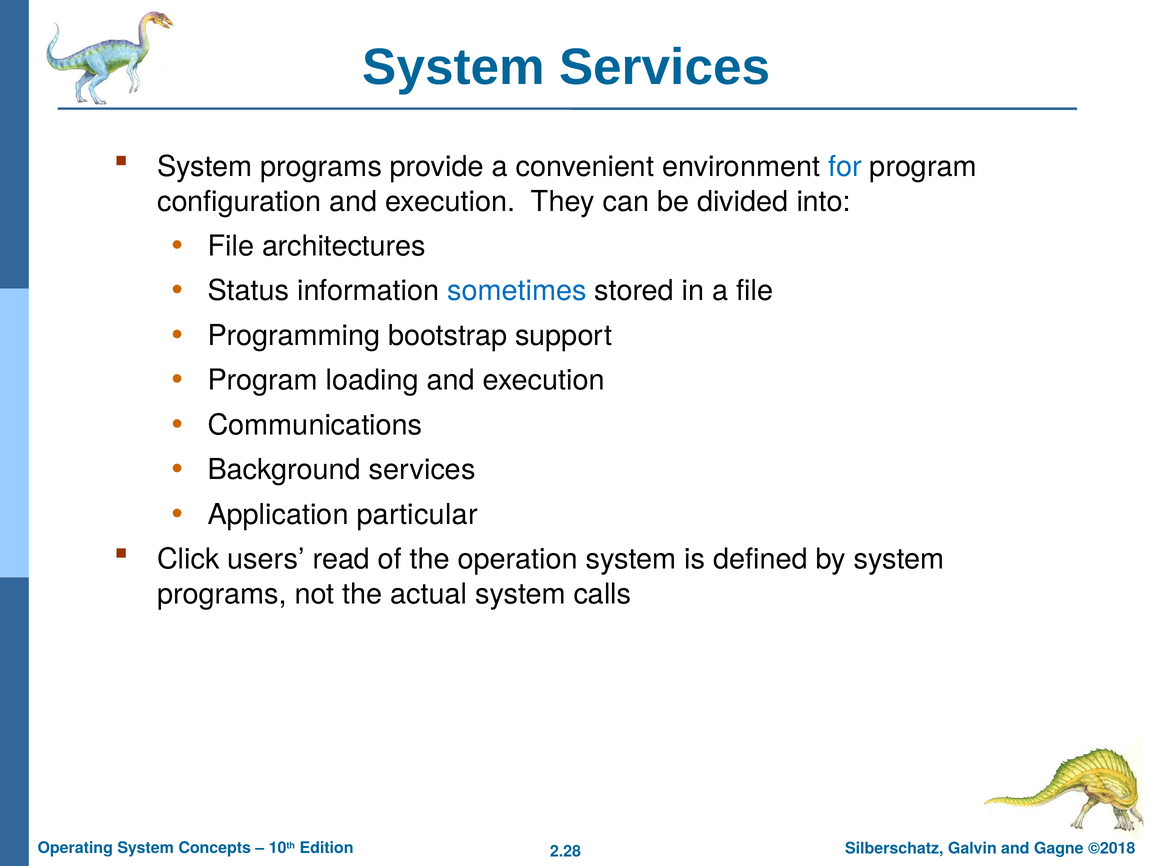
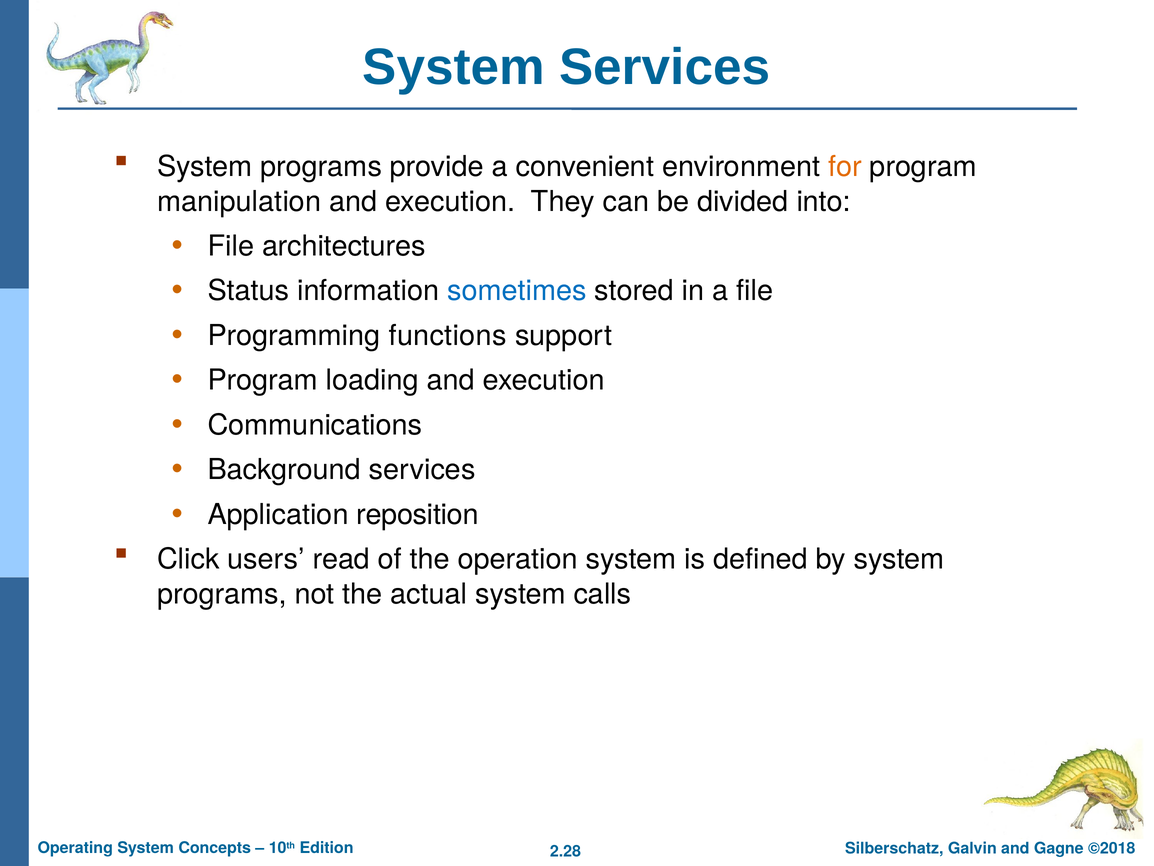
for colour: blue -> orange
configuration: configuration -> manipulation
bootstrap: bootstrap -> functions
particular: particular -> reposition
